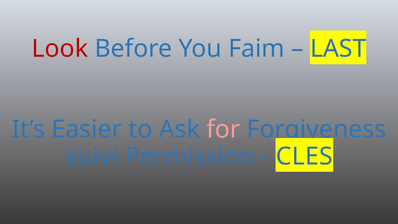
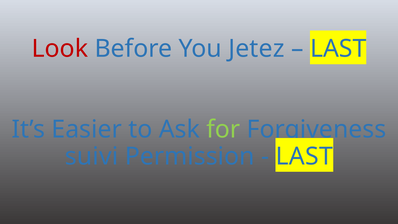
Faim: Faim -> Jetez
for colour: pink -> light green
CLES at (304, 156): CLES -> LAST
